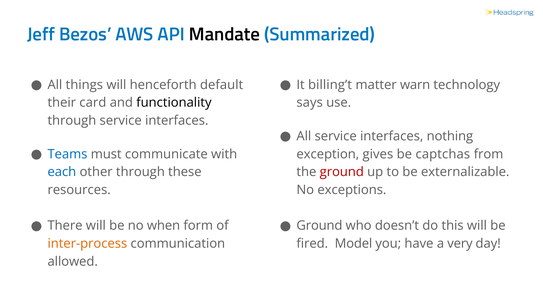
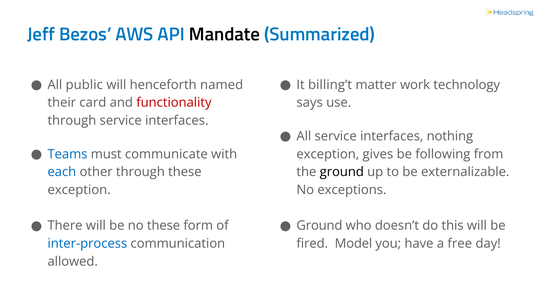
things: things -> public
default: default -> named
warn: warn -> work
functionality colour: black -> red
captchas: captchas -> following
ground at (342, 172) colour: red -> black
resources at (79, 190): resources -> exception
no when: when -> these
inter-process colour: orange -> blue
very: very -> free
